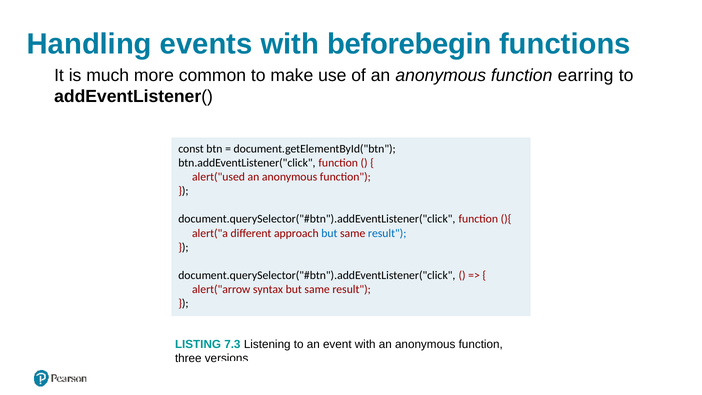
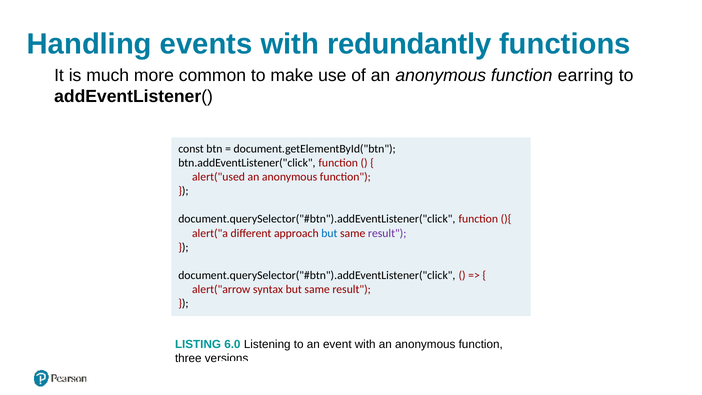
beforebegin: beforebegin -> redundantly
result at (387, 233) colour: blue -> purple
7.3: 7.3 -> 6.0
